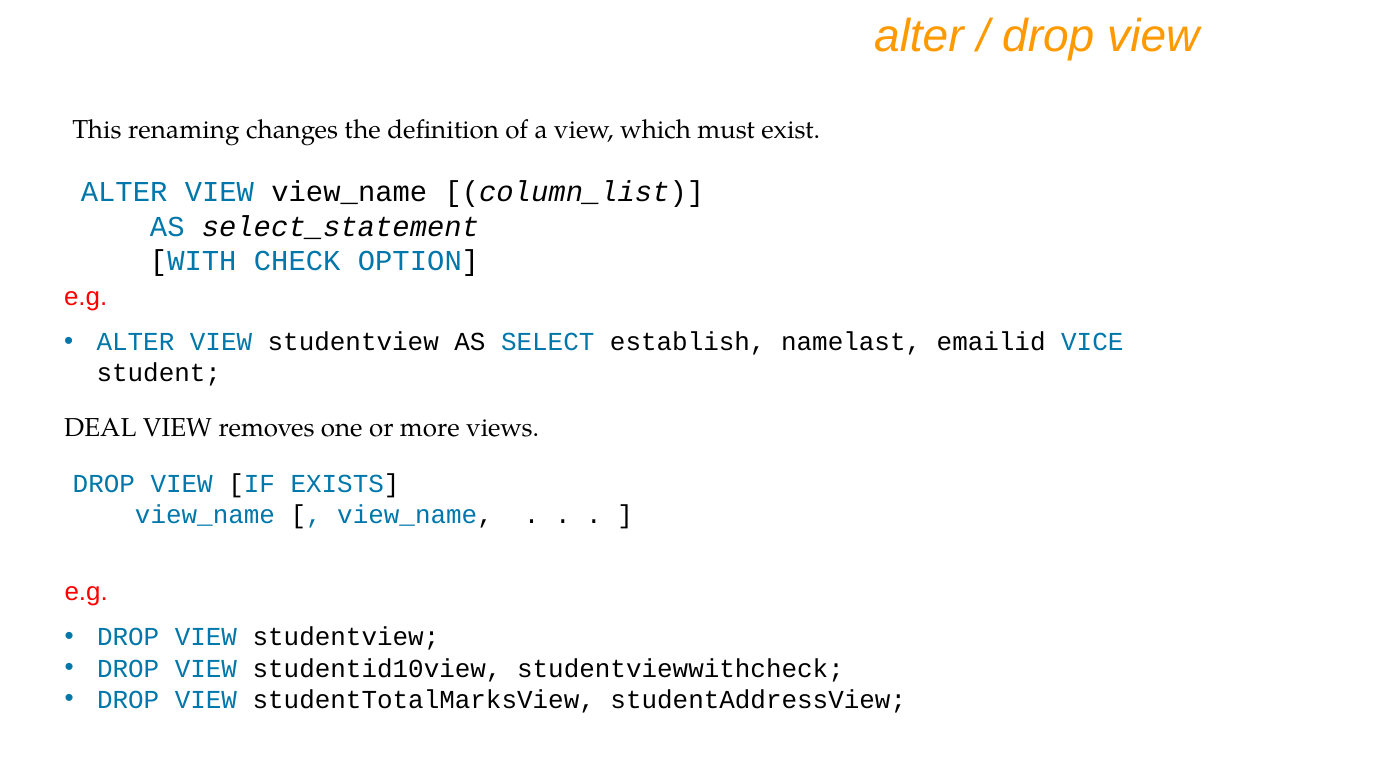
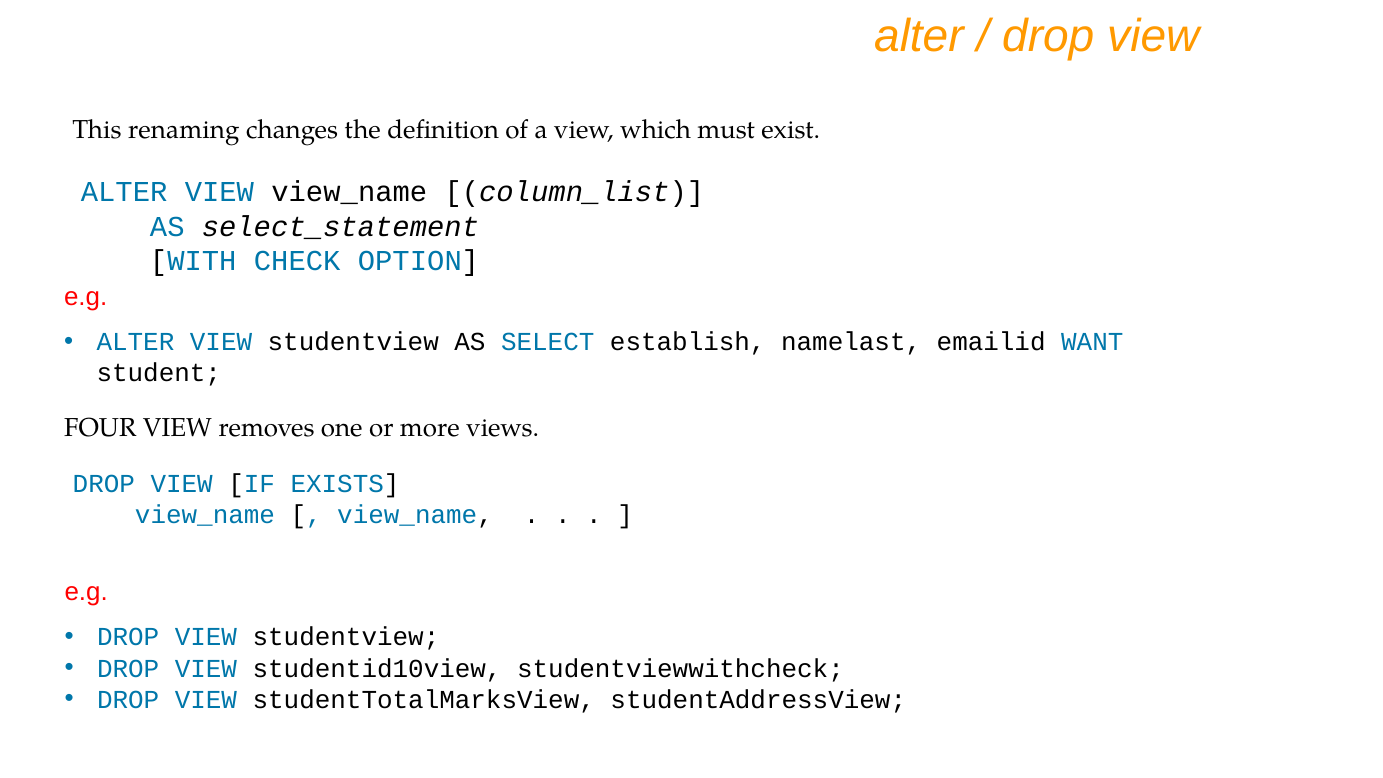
VICE: VICE -> WANT
DEAL: DEAL -> FOUR
